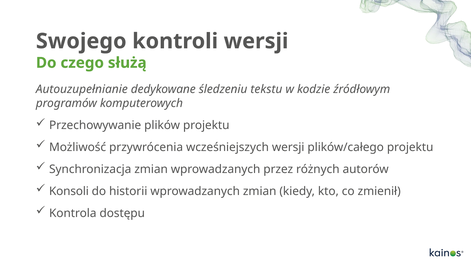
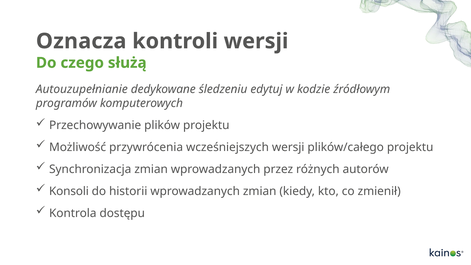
Swojego: Swojego -> Oznacza
tekstu: tekstu -> edytuj
